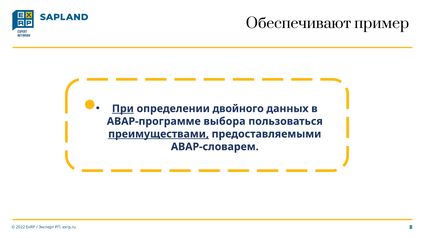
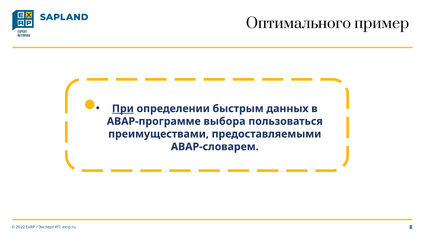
Обеспечивают: Обеспечивают -> Оптимального
двойного: двойного -> быстрым
преимуществами underline: present -> none
